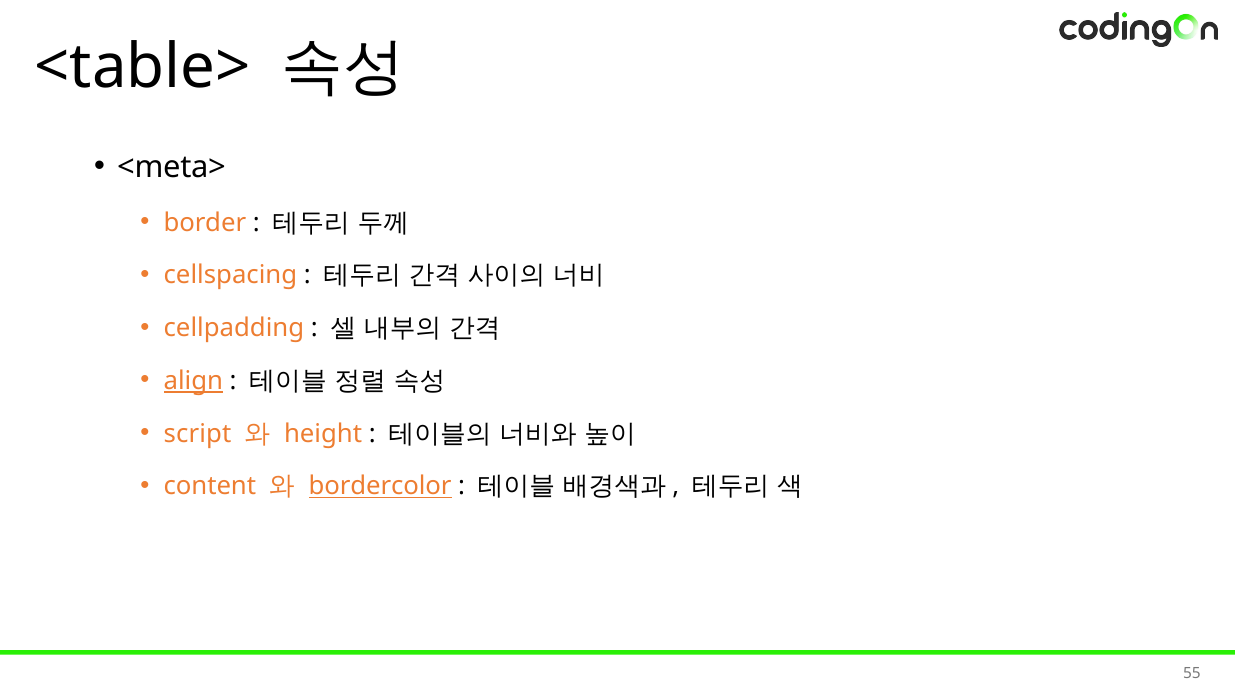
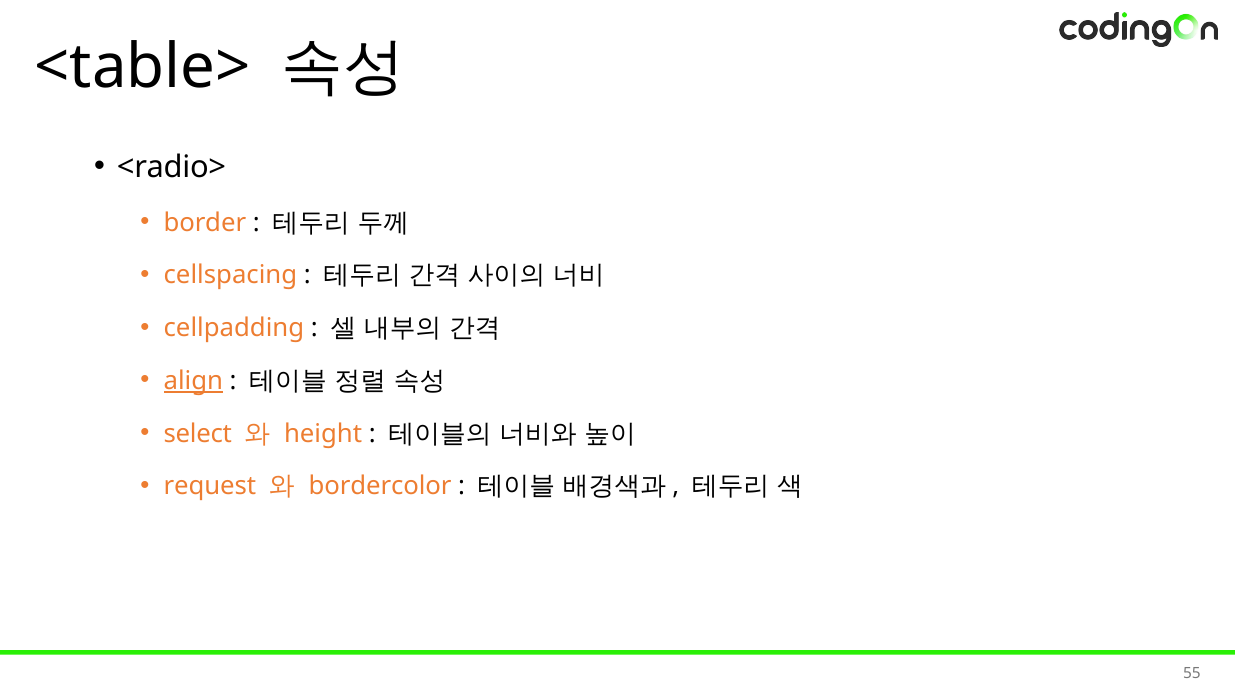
<meta>: <meta> -> <radio>
script: script -> select
content: content -> request
bordercolor underline: present -> none
